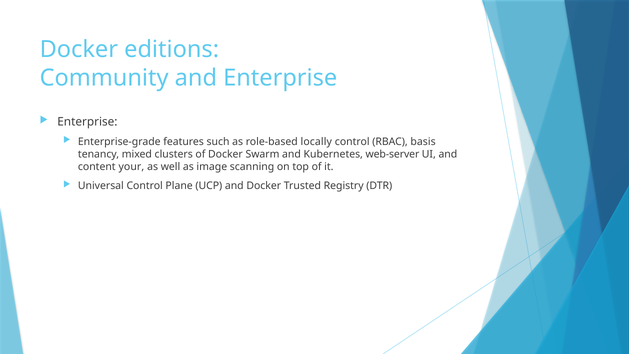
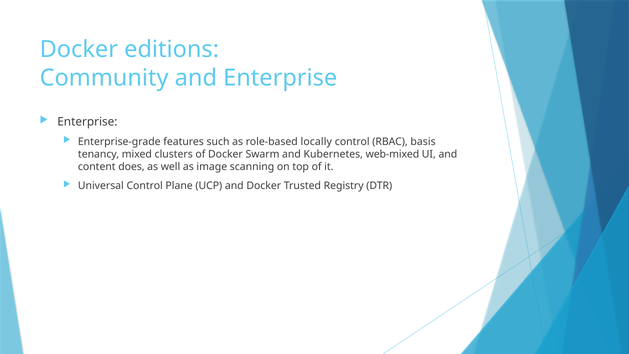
web-server: web-server -> web-mixed
your: your -> does
